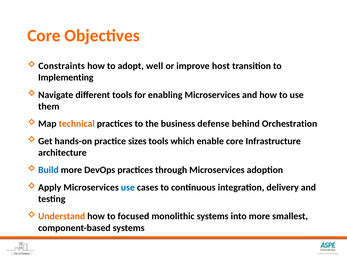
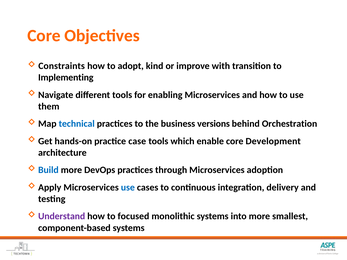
well: well -> kind
host: host -> with
technical colour: orange -> blue
defense: defense -> versions
sizes: sizes -> case
Infrastructure: Infrastructure -> Development
Understand colour: orange -> purple
